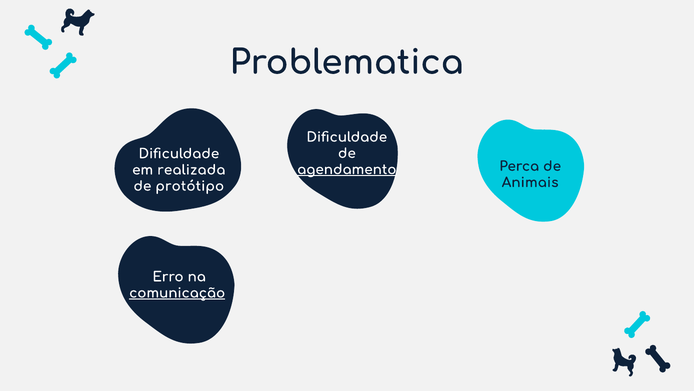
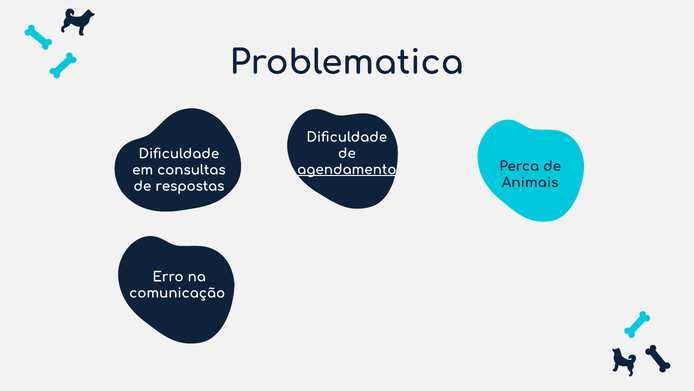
realizada: realizada -> consultas
protótipo: protótipo -> respostas
comunicação underline: present -> none
